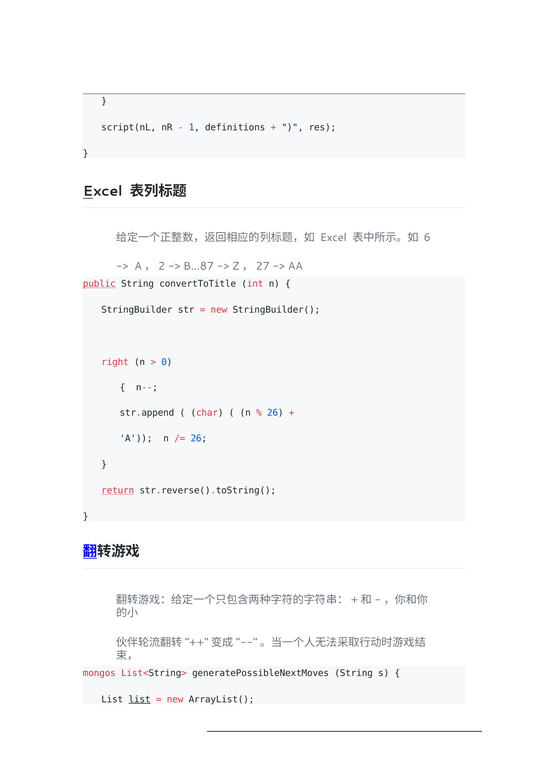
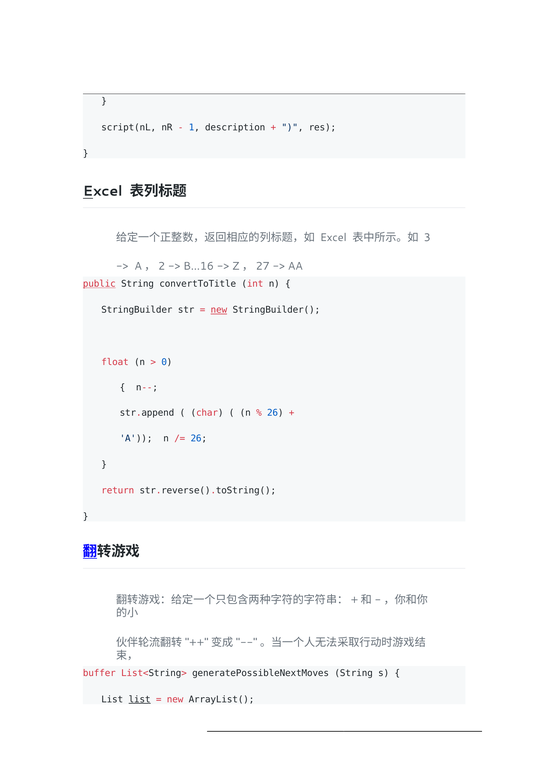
definitions: definitions -> description
6: 6 -> 3
B...87: B...87 -> B...16
new at (219, 310) underline: none -> present
right: right -> float
return underline: present -> none
mongos: mongos -> buffer
